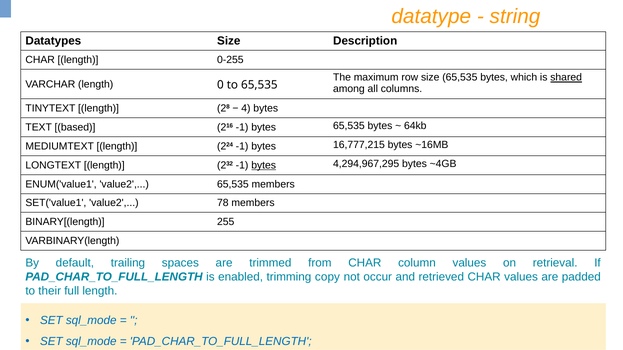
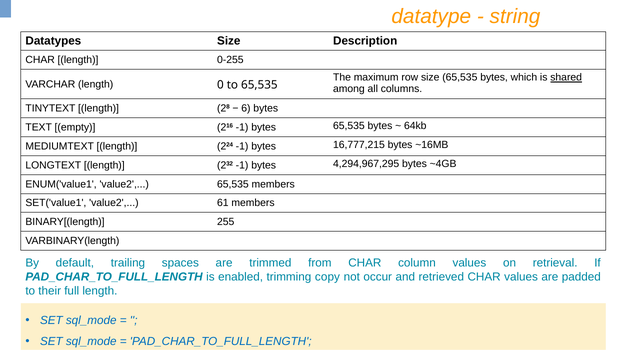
4: 4 -> 6
based: based -> empty
bytes at (264, 165) underline: present -> none
78: 78 -> 61
